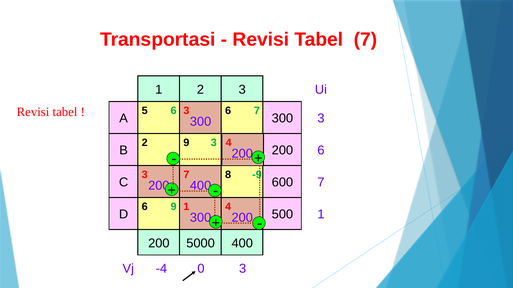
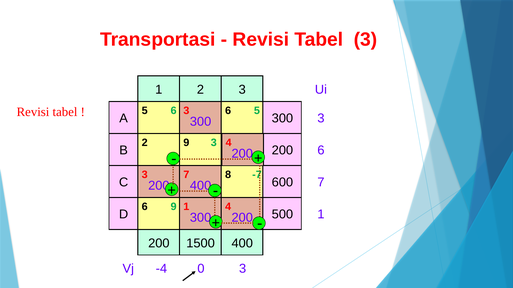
Tabel 7: 7 -> 3
7 at (257, 111): 7 -> 5
-9: -9 -> -7
5000: 5000 -> 1500
